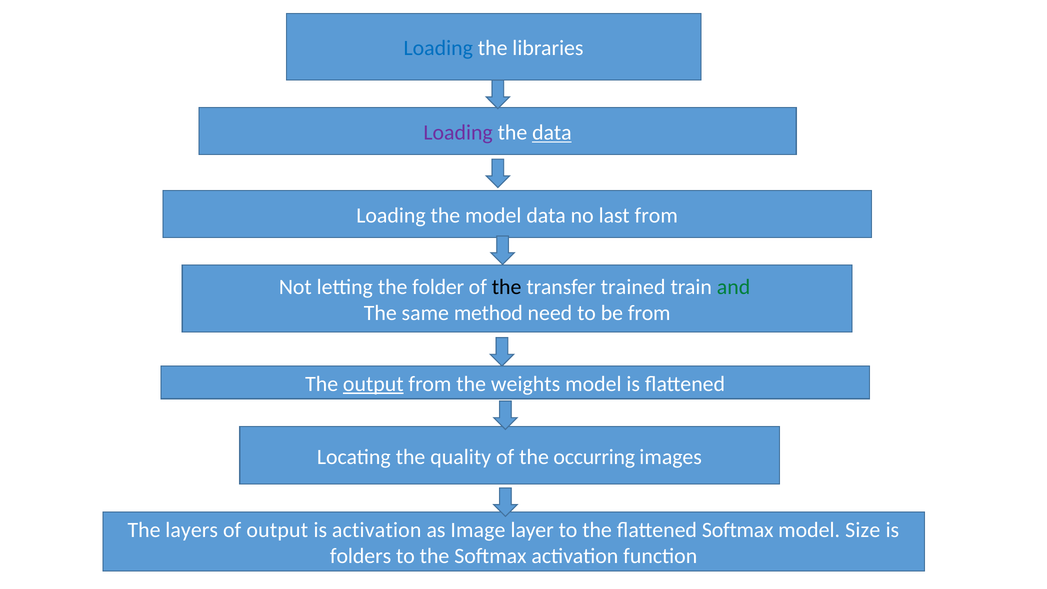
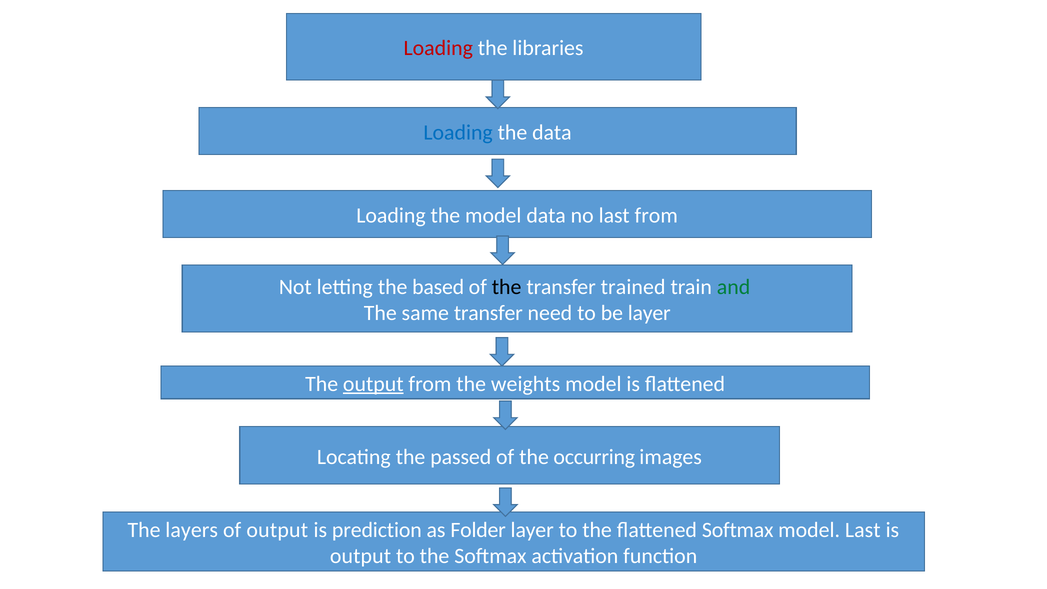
Loading at (438, 48) colour: blue -> red
Loading at (458, 133) colour: purple -> blue
data at (552, 133) underline: present -> none
folder: folder -> based
same method: method -> transfer
be from: from -> layer
quality: quality -> passed
is activation: activation -> prediction
Image: Image -> Folder
model Size: Size -> Last
folders at (361, 556): folders -> output
